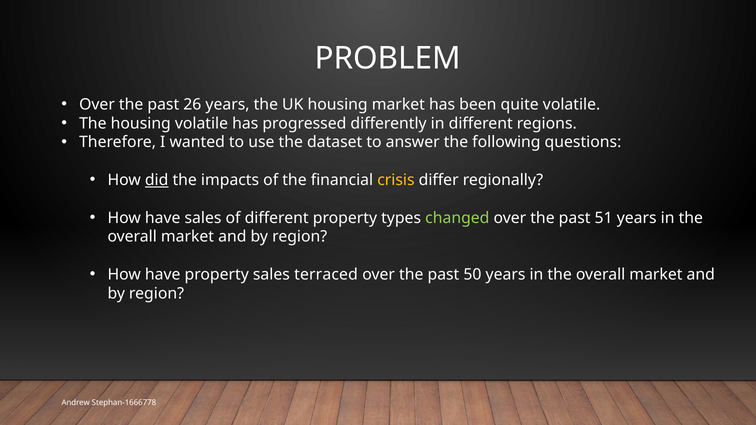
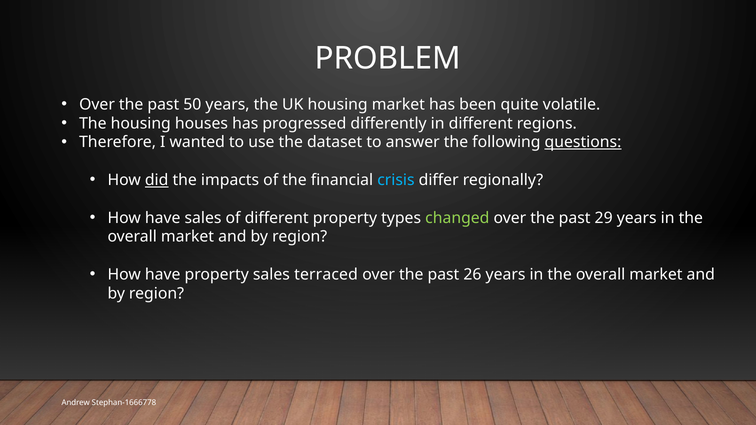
26: 26 -> 50
housing volatile: volatile -> houses
questions underline: none -> present
crisis colour: yellow -> light blue
51: 51 -> 29
50: 50 -> 26
